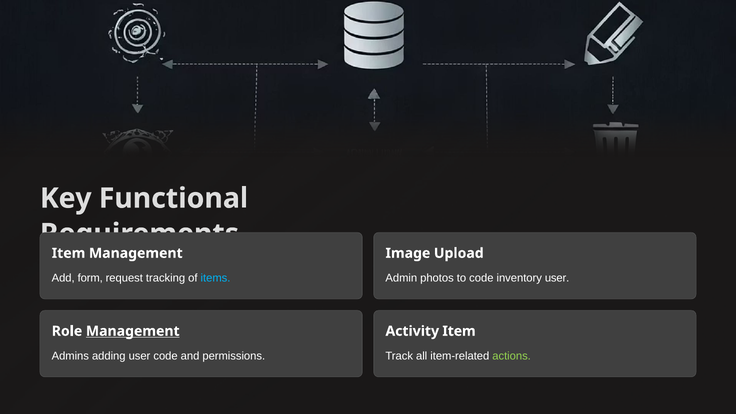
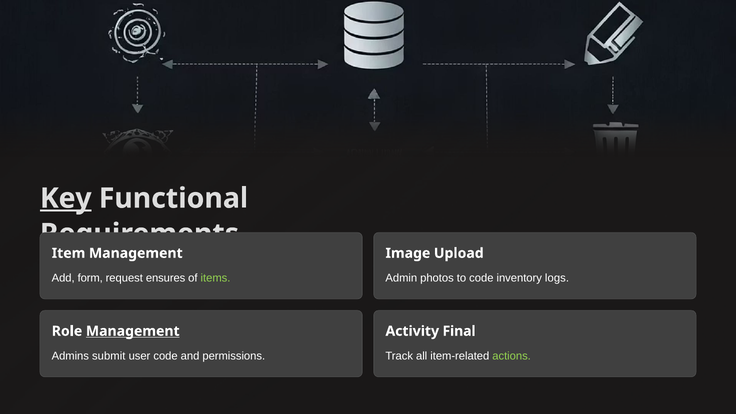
Key underline: none -> present
tracking: tracking -> ensures
items colour: light blue -> light green
inventory user: user -> logs
Activity Item: Item -> Final
adding: adding -> submit
